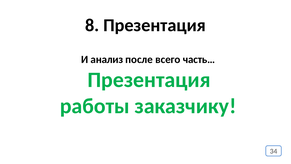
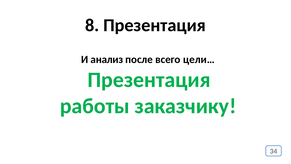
часть…: часть… -> цели…
